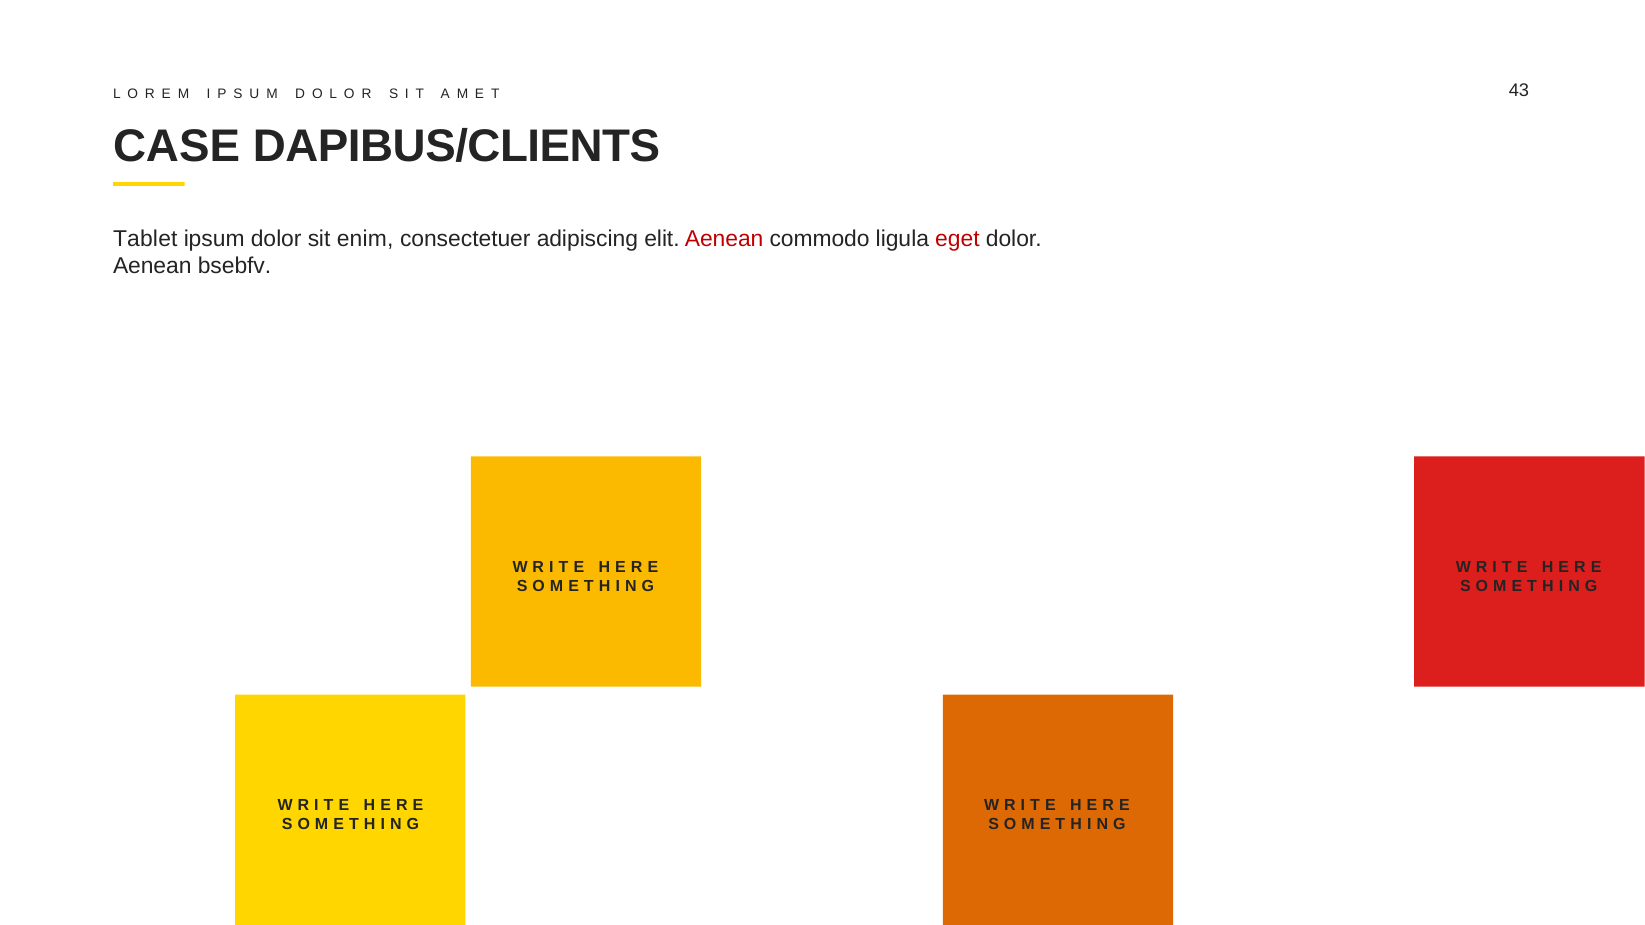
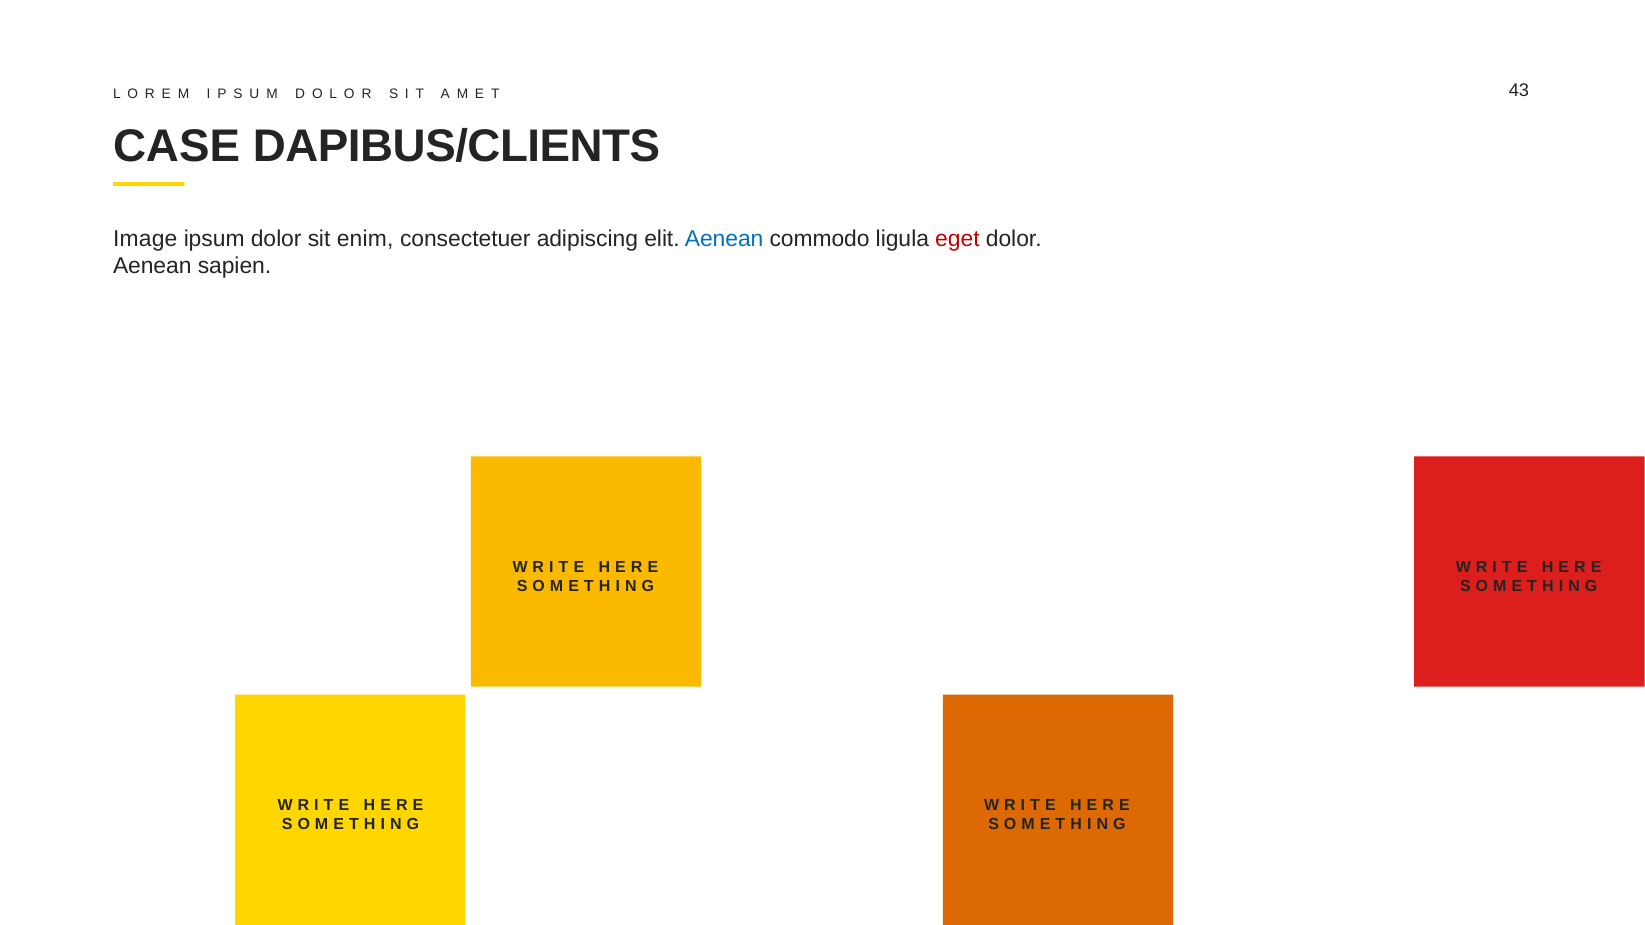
Tablet: Tablet -> Image
Aenean at (724, 239) colour: red -> blue
bsebfv: bsebfv -> sapien
